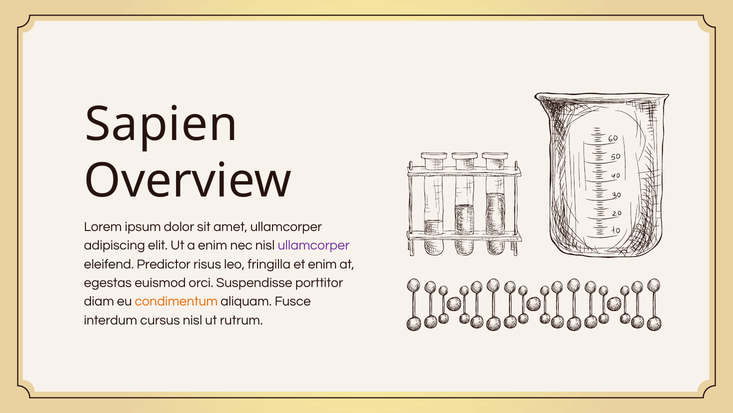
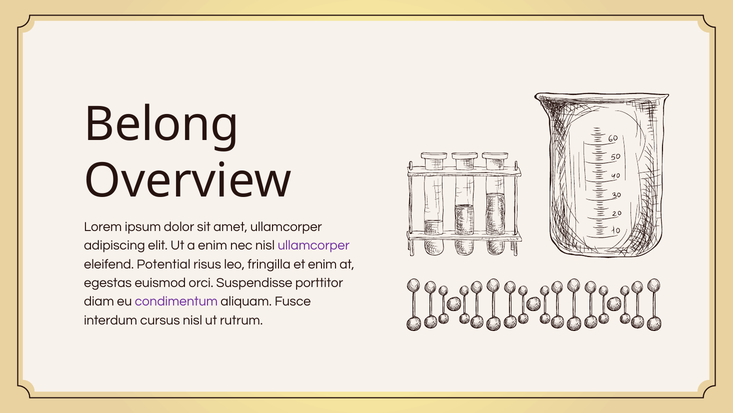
Sapien: Sapien -> Belong
Predictor: Predictor -> Potential
condimentum colour: orange -> purple
